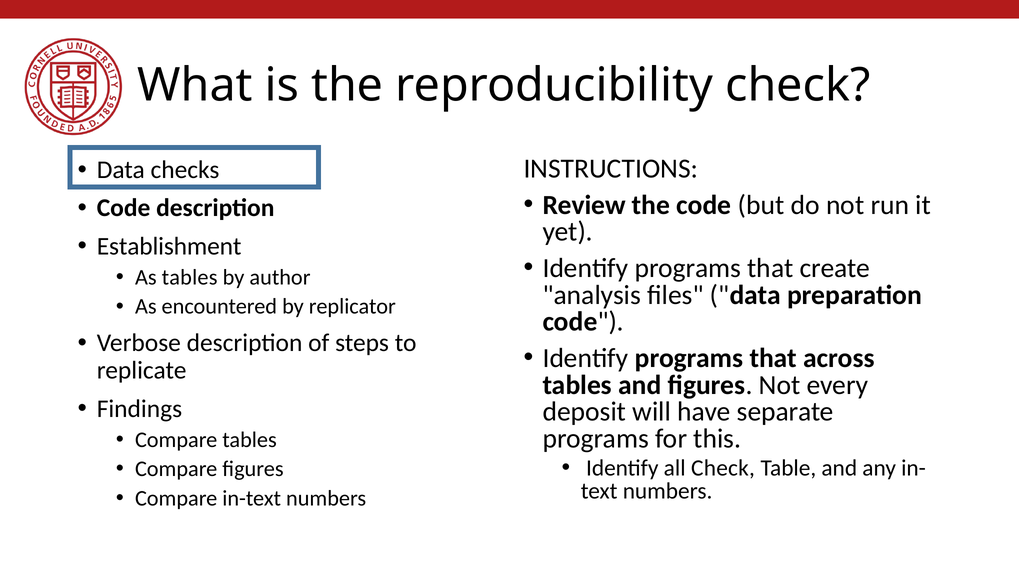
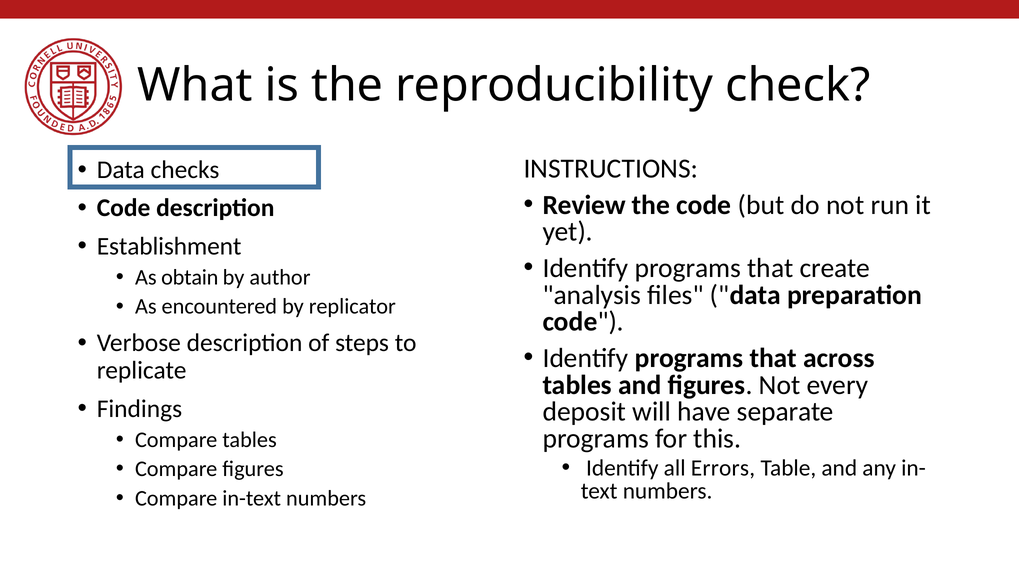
As tables: tables -> obtain
all Check: Check -> Errors
